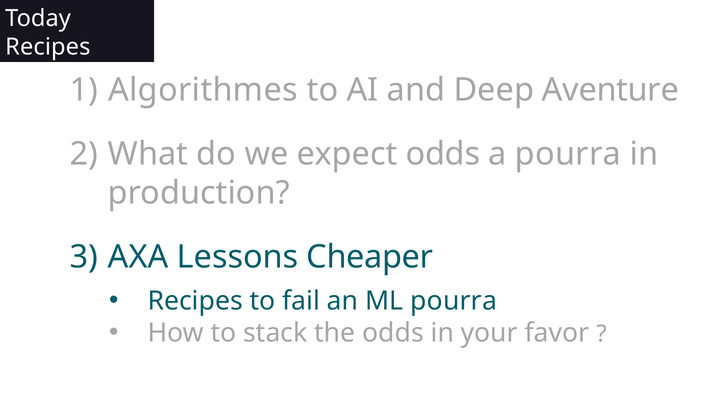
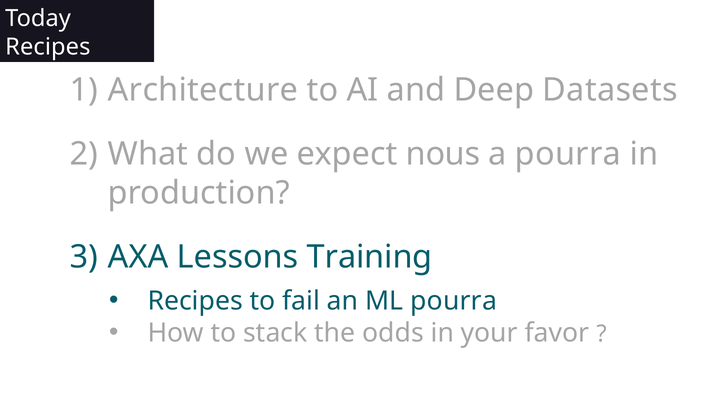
Algorithmes: Algorithmes -> Architecture
Aventure: Aventure -> Datasets
expect odds: odds -> nous
Cheaper: Cheaper -> Training
